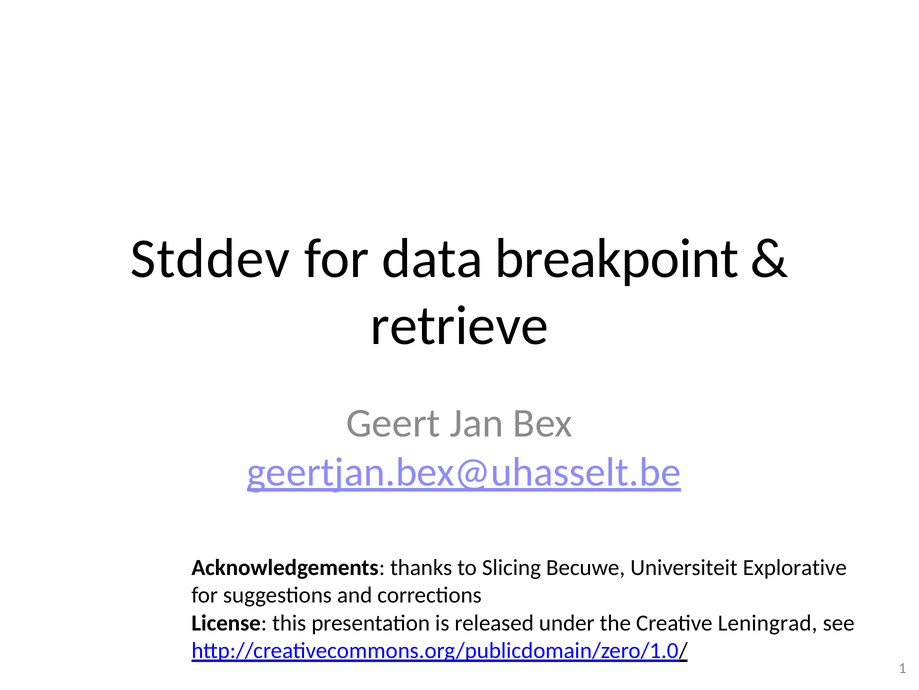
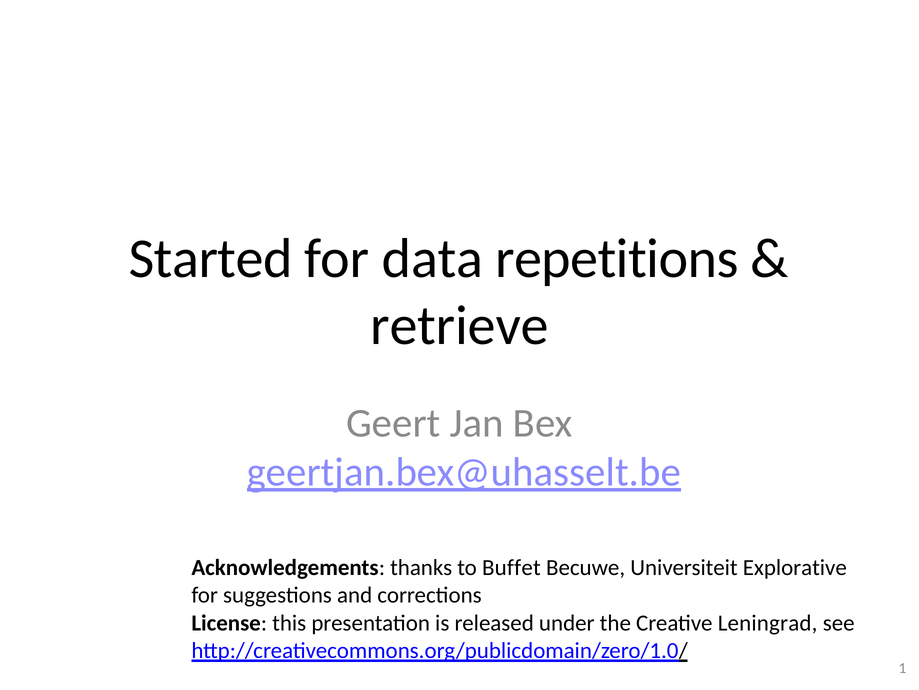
Stddev: Stddev -> Started
breakpoint: breakpoint -> repetitions
Slicing: Slicing -> Buffet
